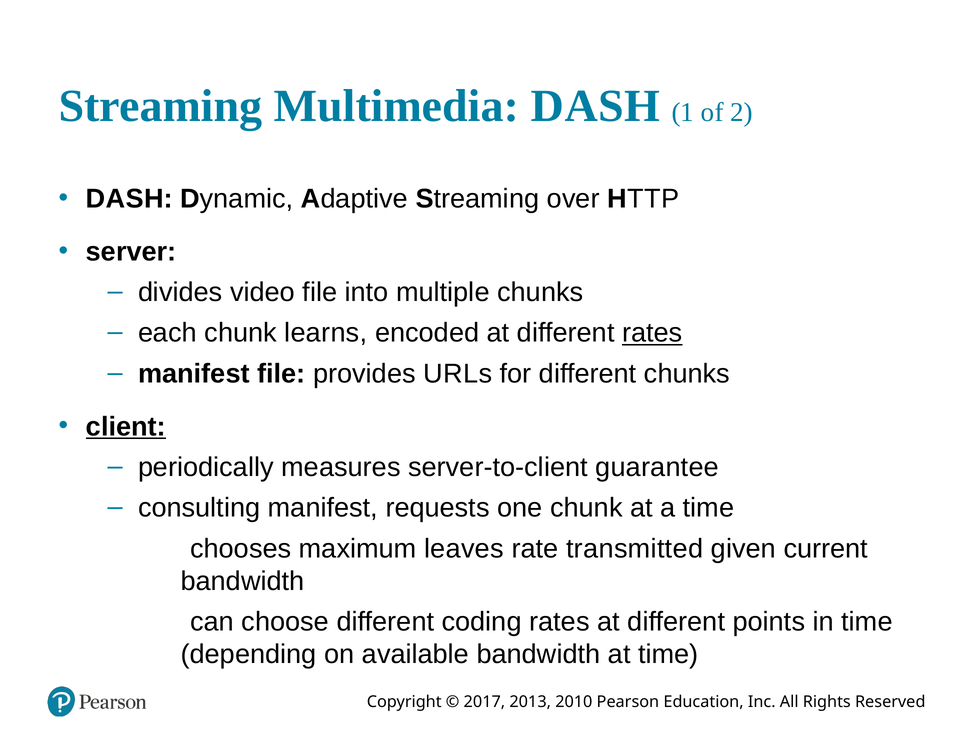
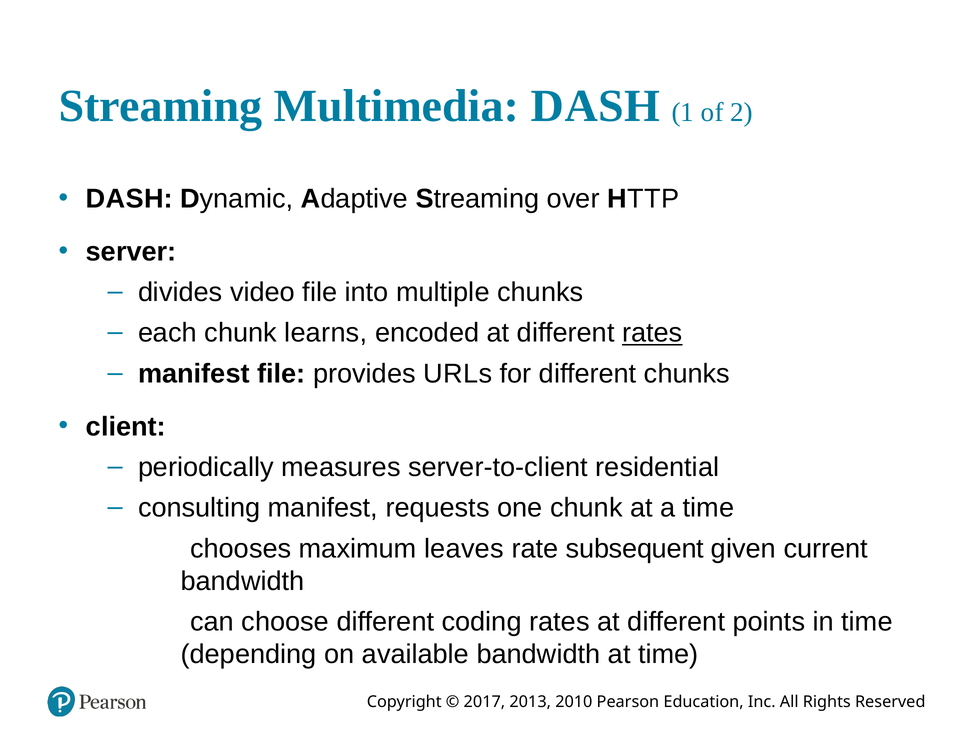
client underline: present -> none
guarantee: guarantee -> residential
transmitted: transmitted -> subsequent
